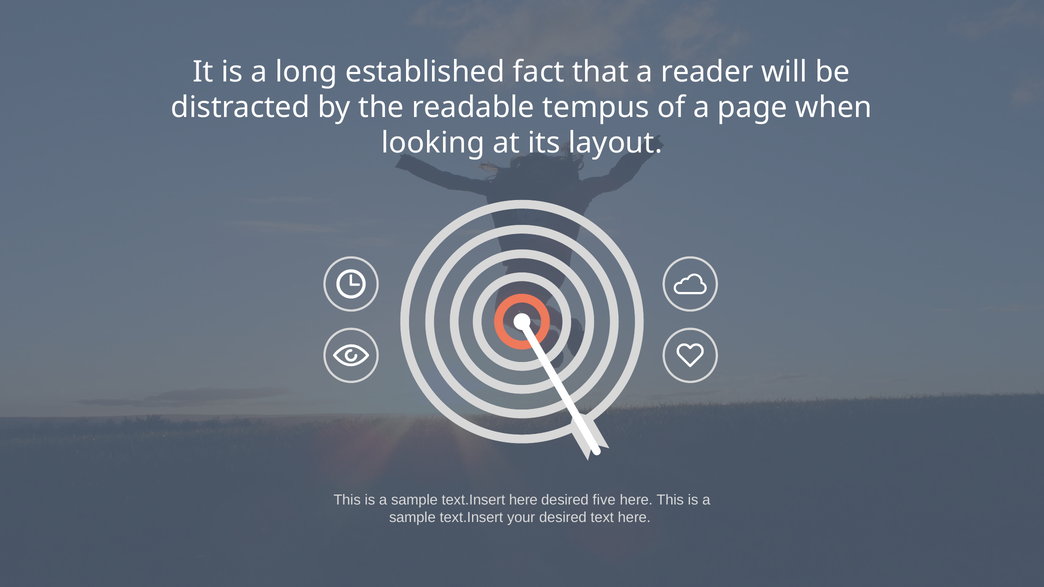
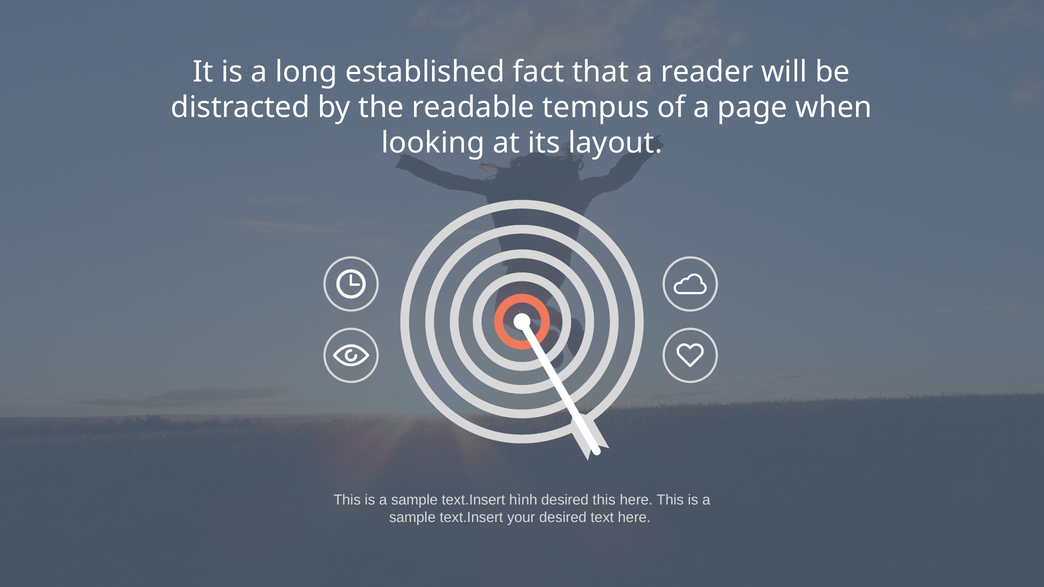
text.Insert here: here -> hình
desired five: five -> this
